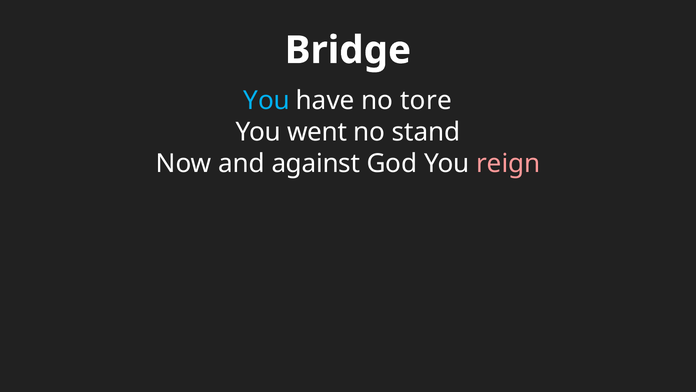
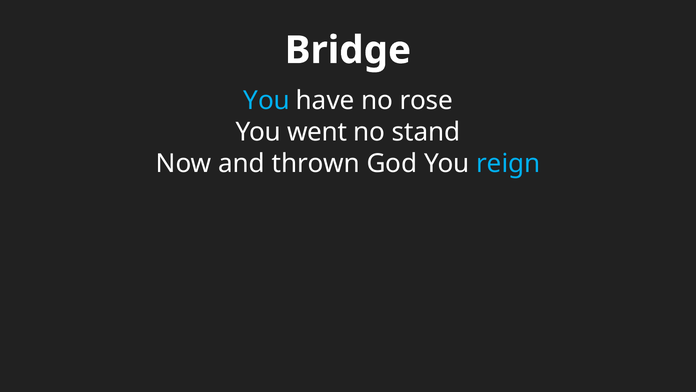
tore: tore -> rose
against: against -> thrown
reign colour: pink -> light blue
